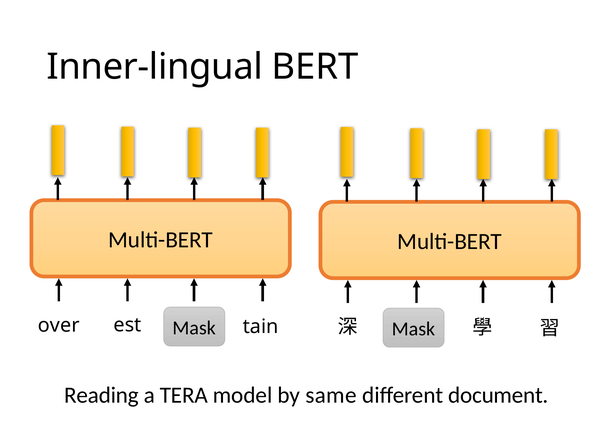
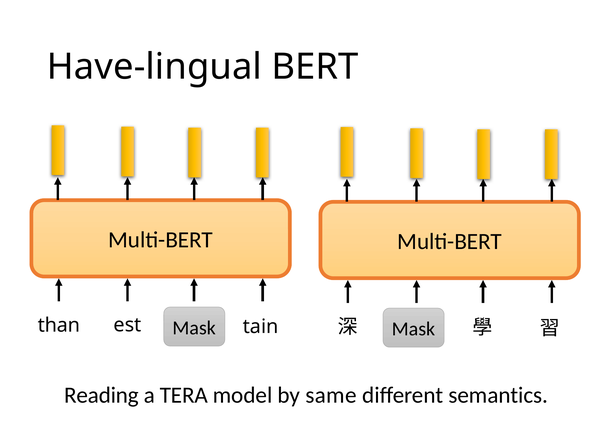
Inner-lingual: Inner-lingual -> Have-lingual
over: over -> than
document: document -> semantics
